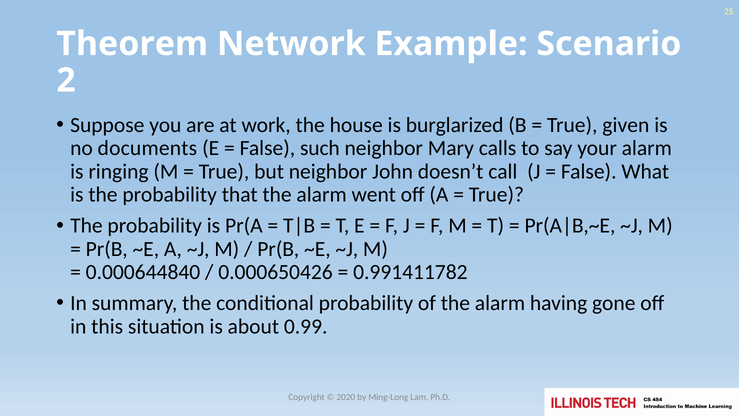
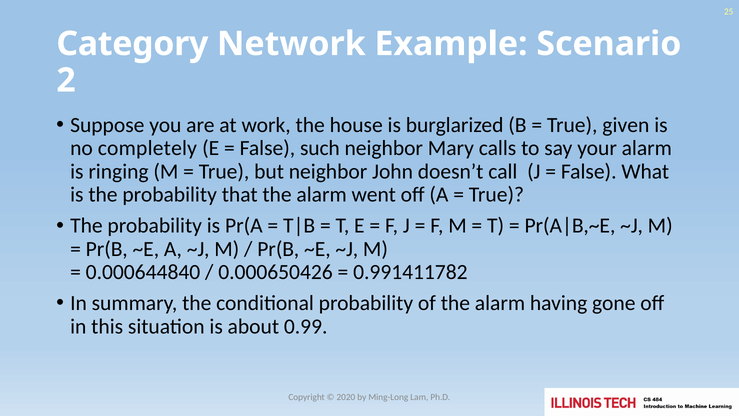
Theorem: Theorem -> Category
documents: documents -> completely
